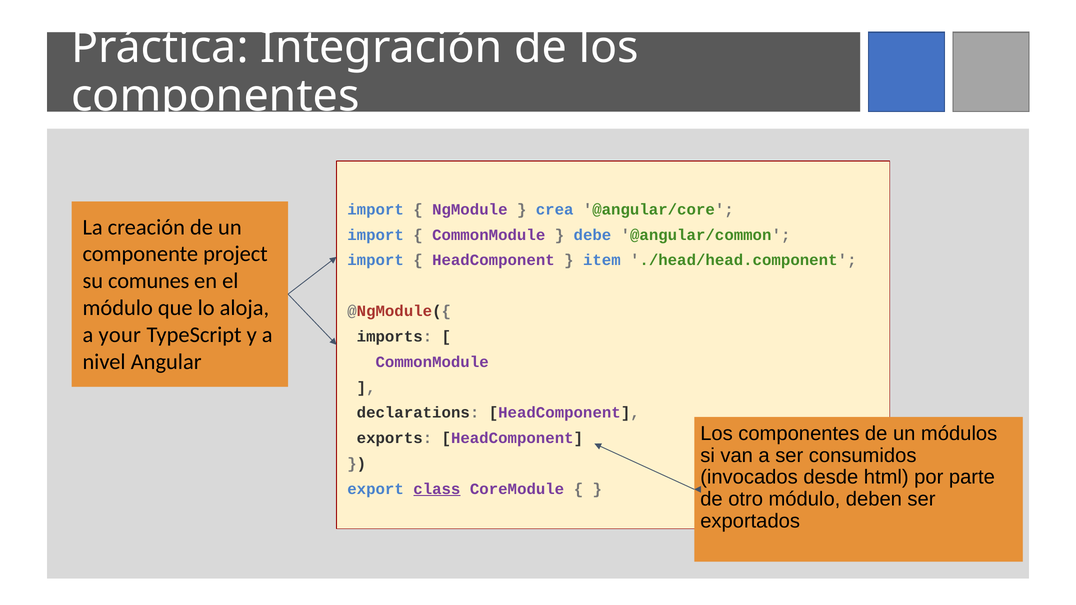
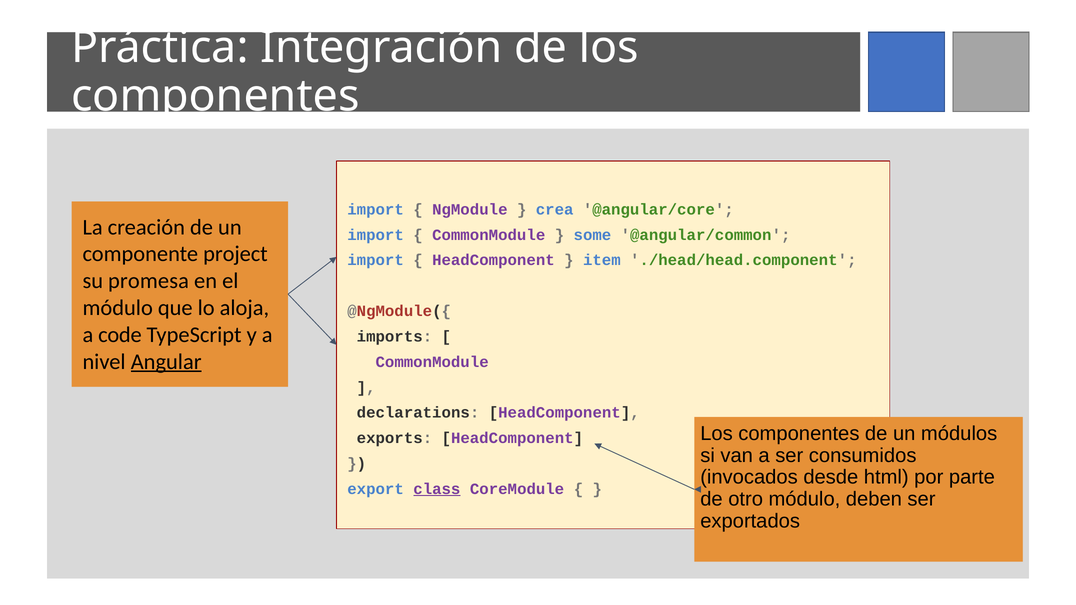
debe: debe -> some
comunes: comunes -> promesa
your: your -> code
Angular underline: none -> present
